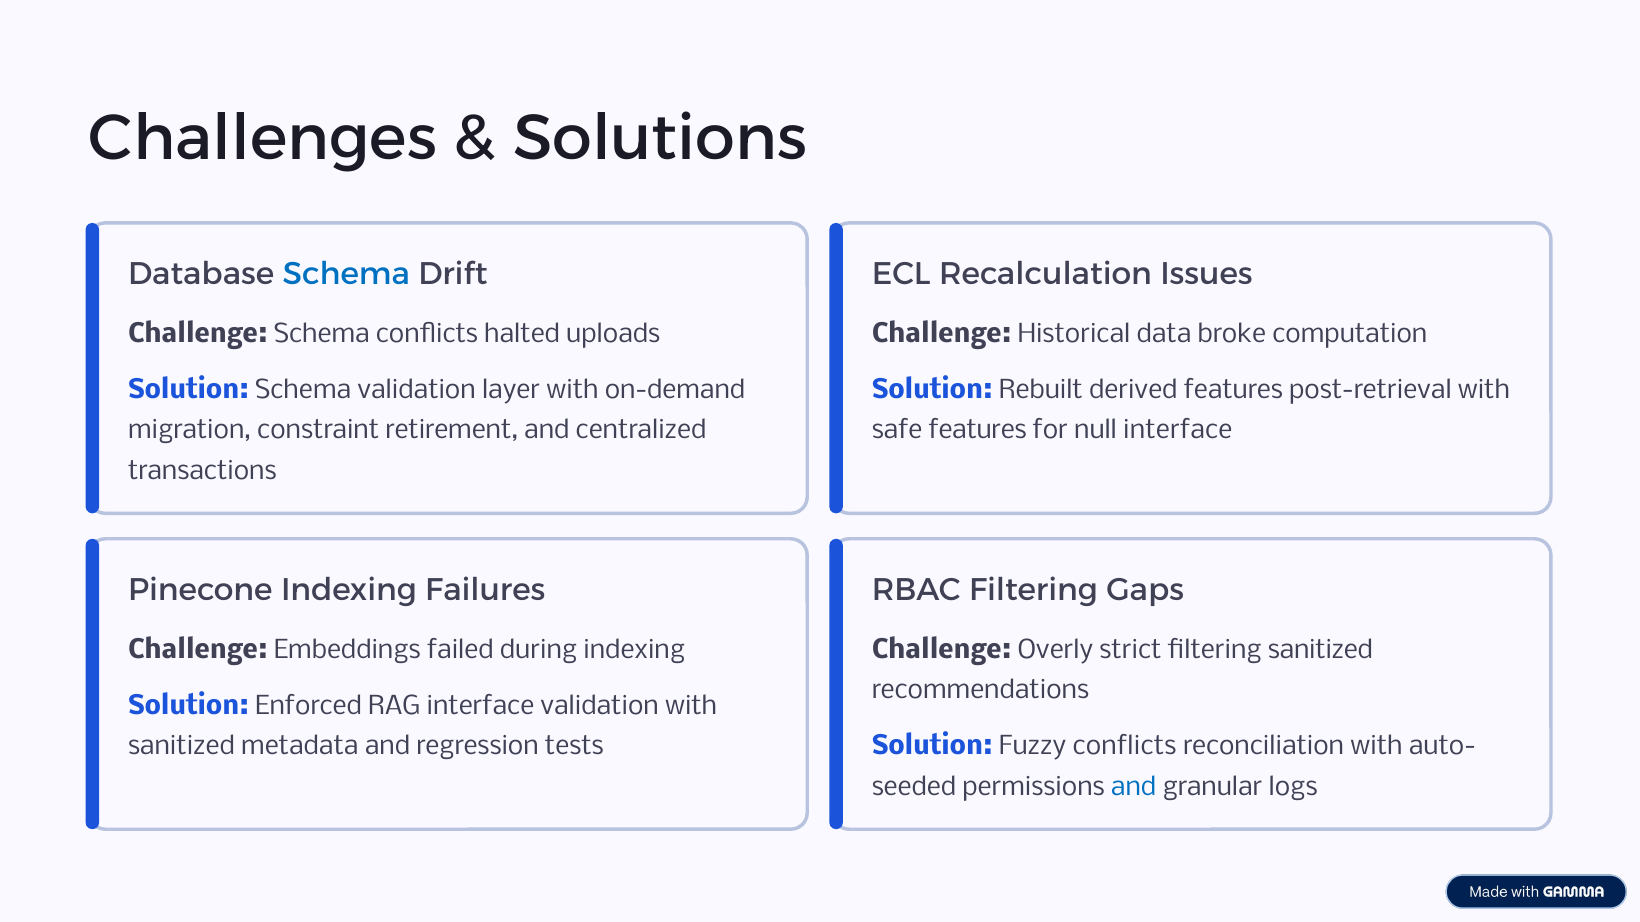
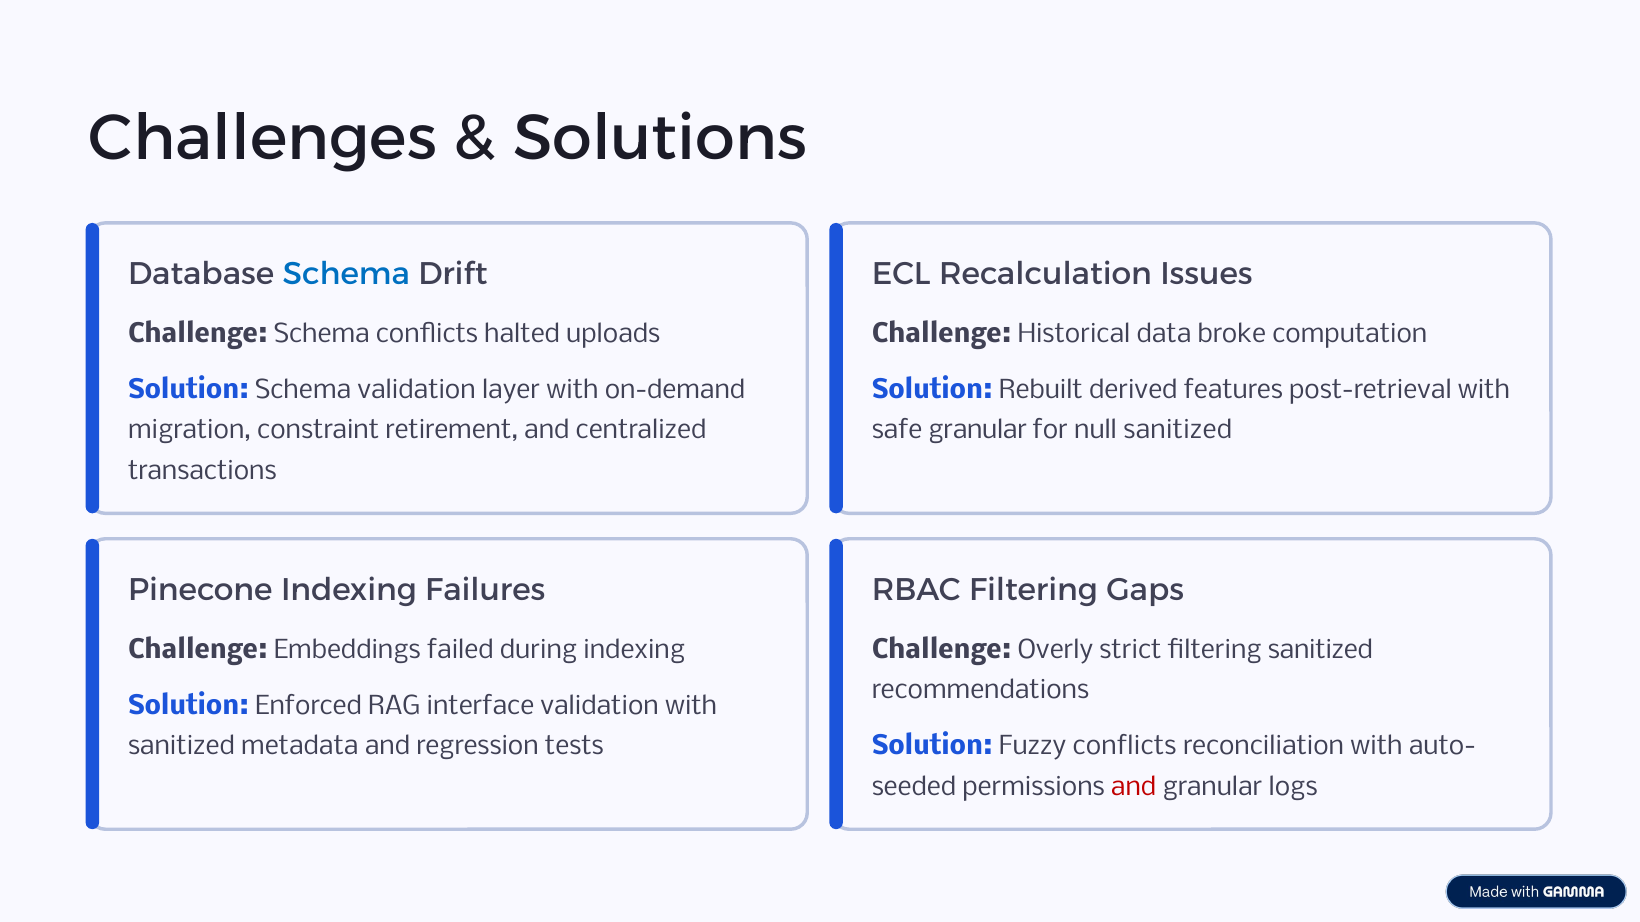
safe features: features -> granular
null interface: interface -> sanitized
and at (1134, 787) colour: blue -> red
